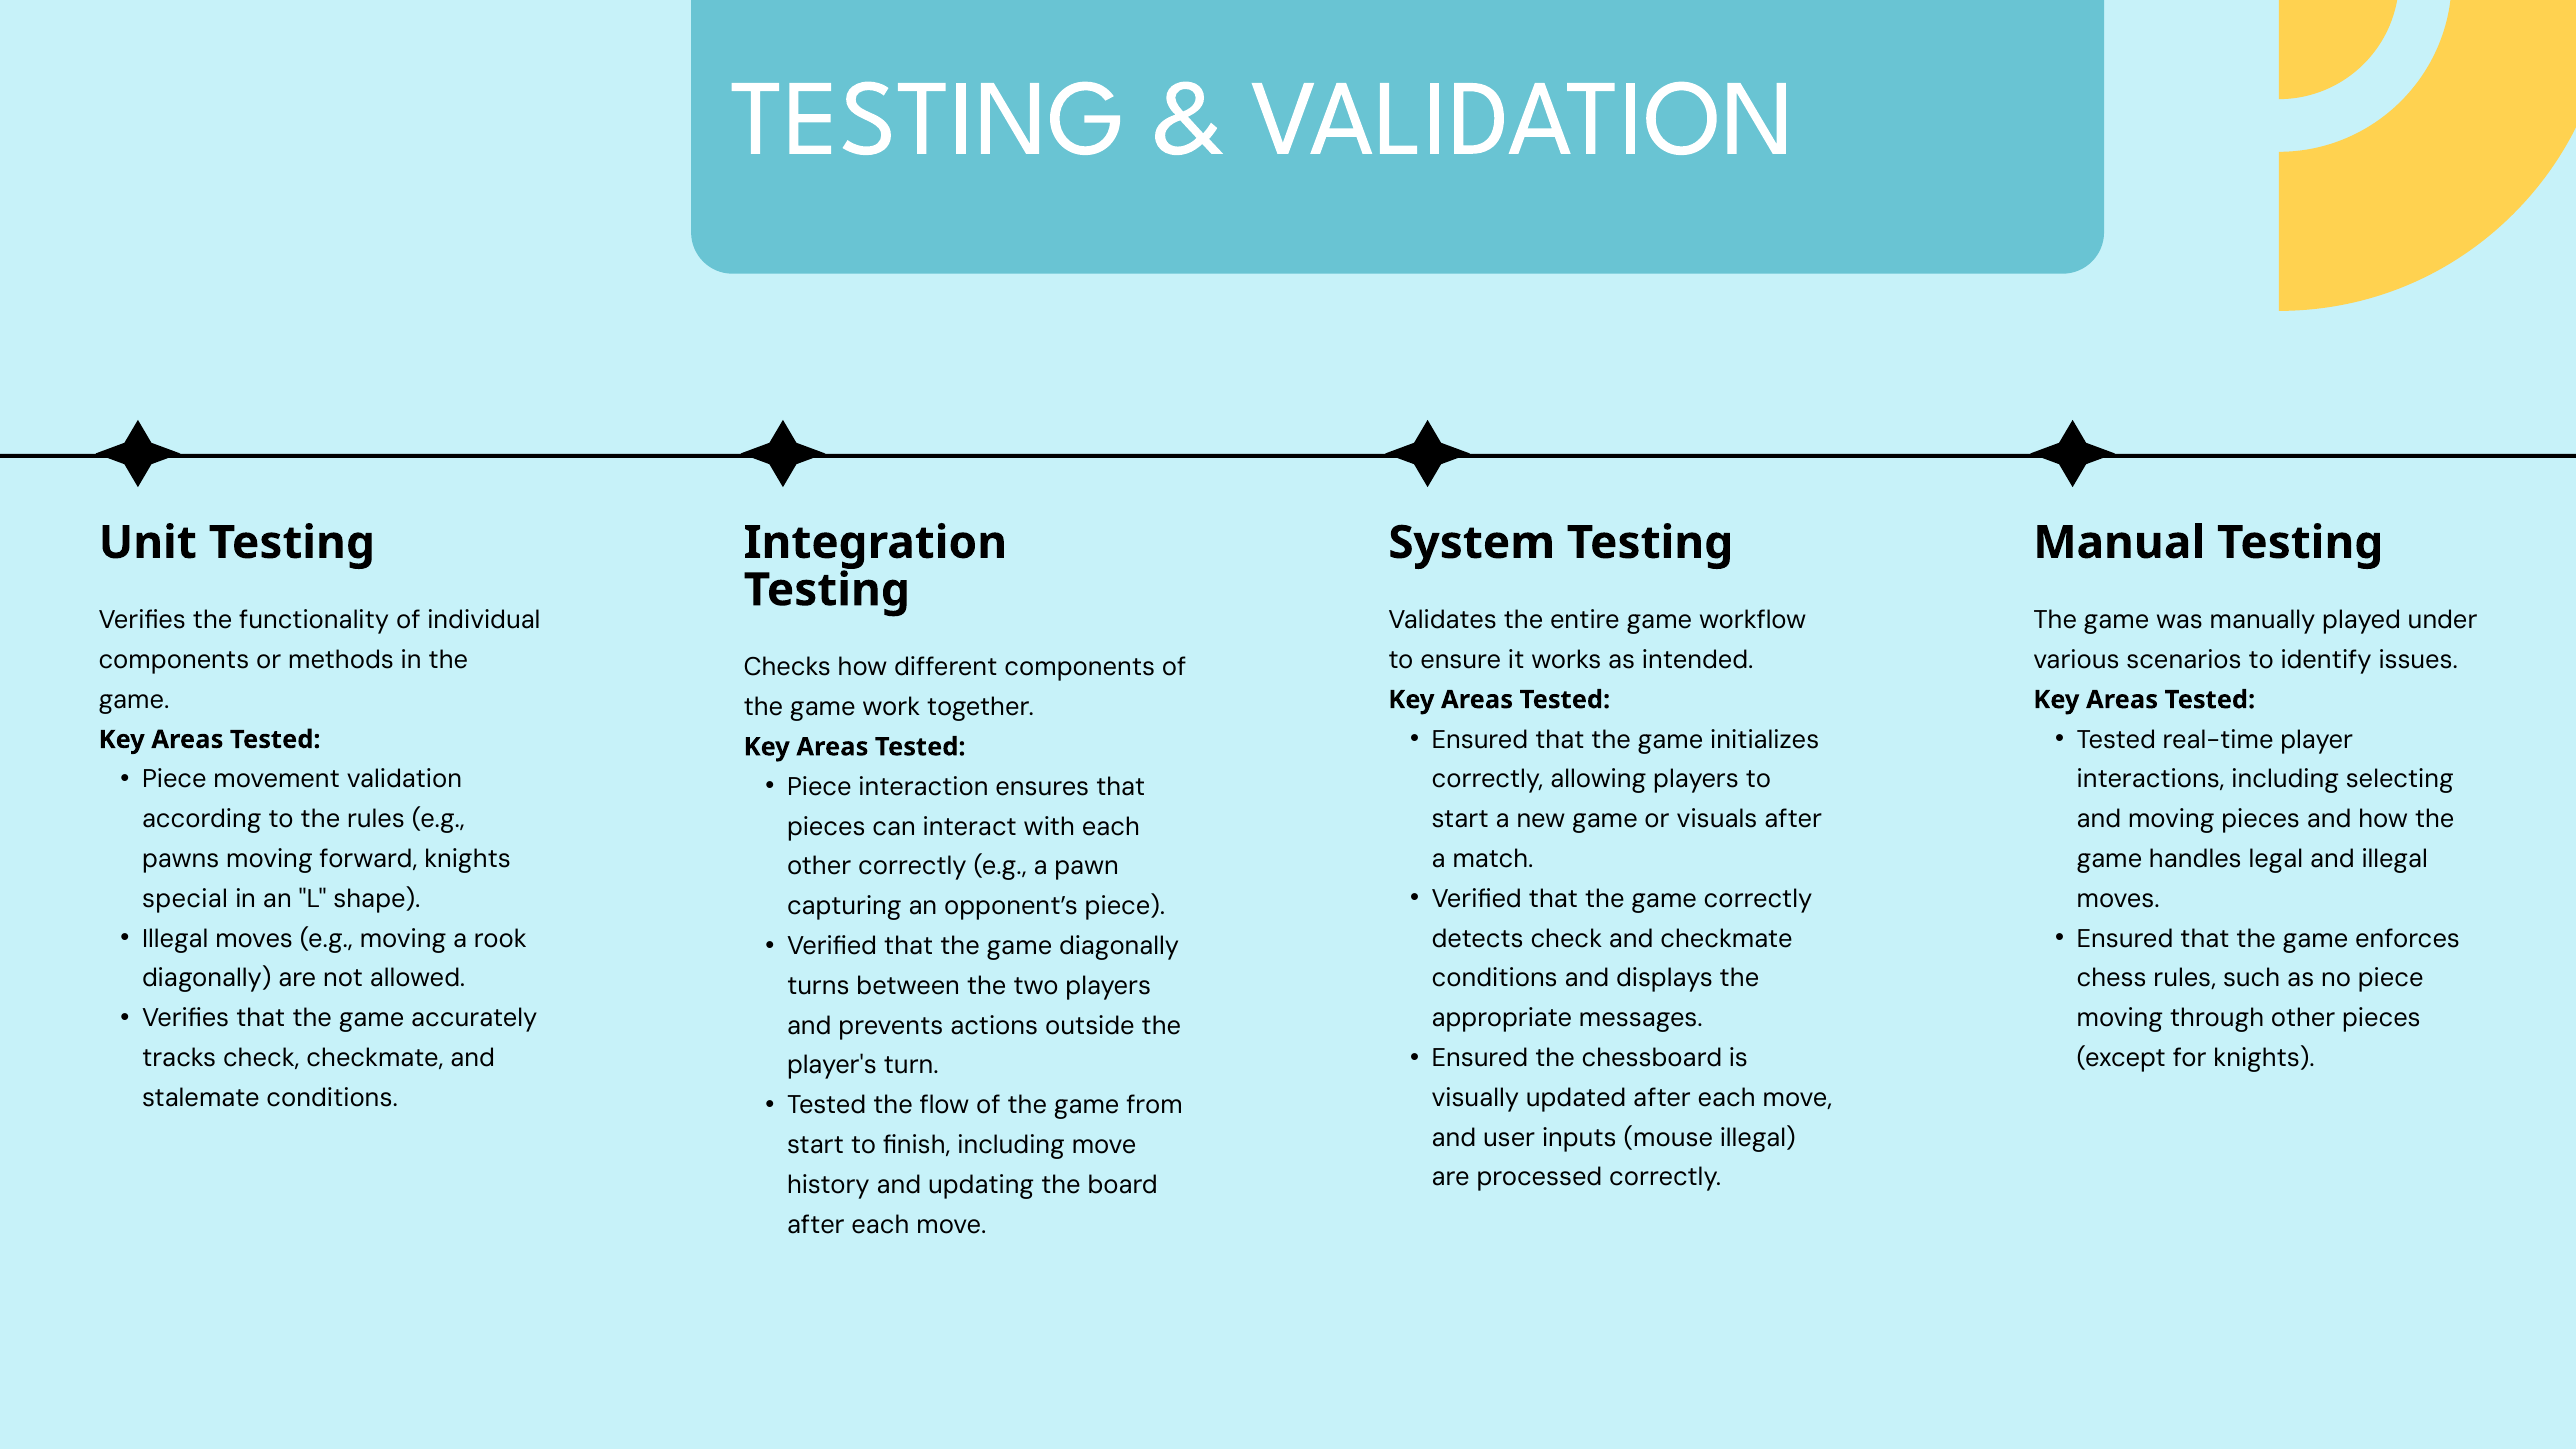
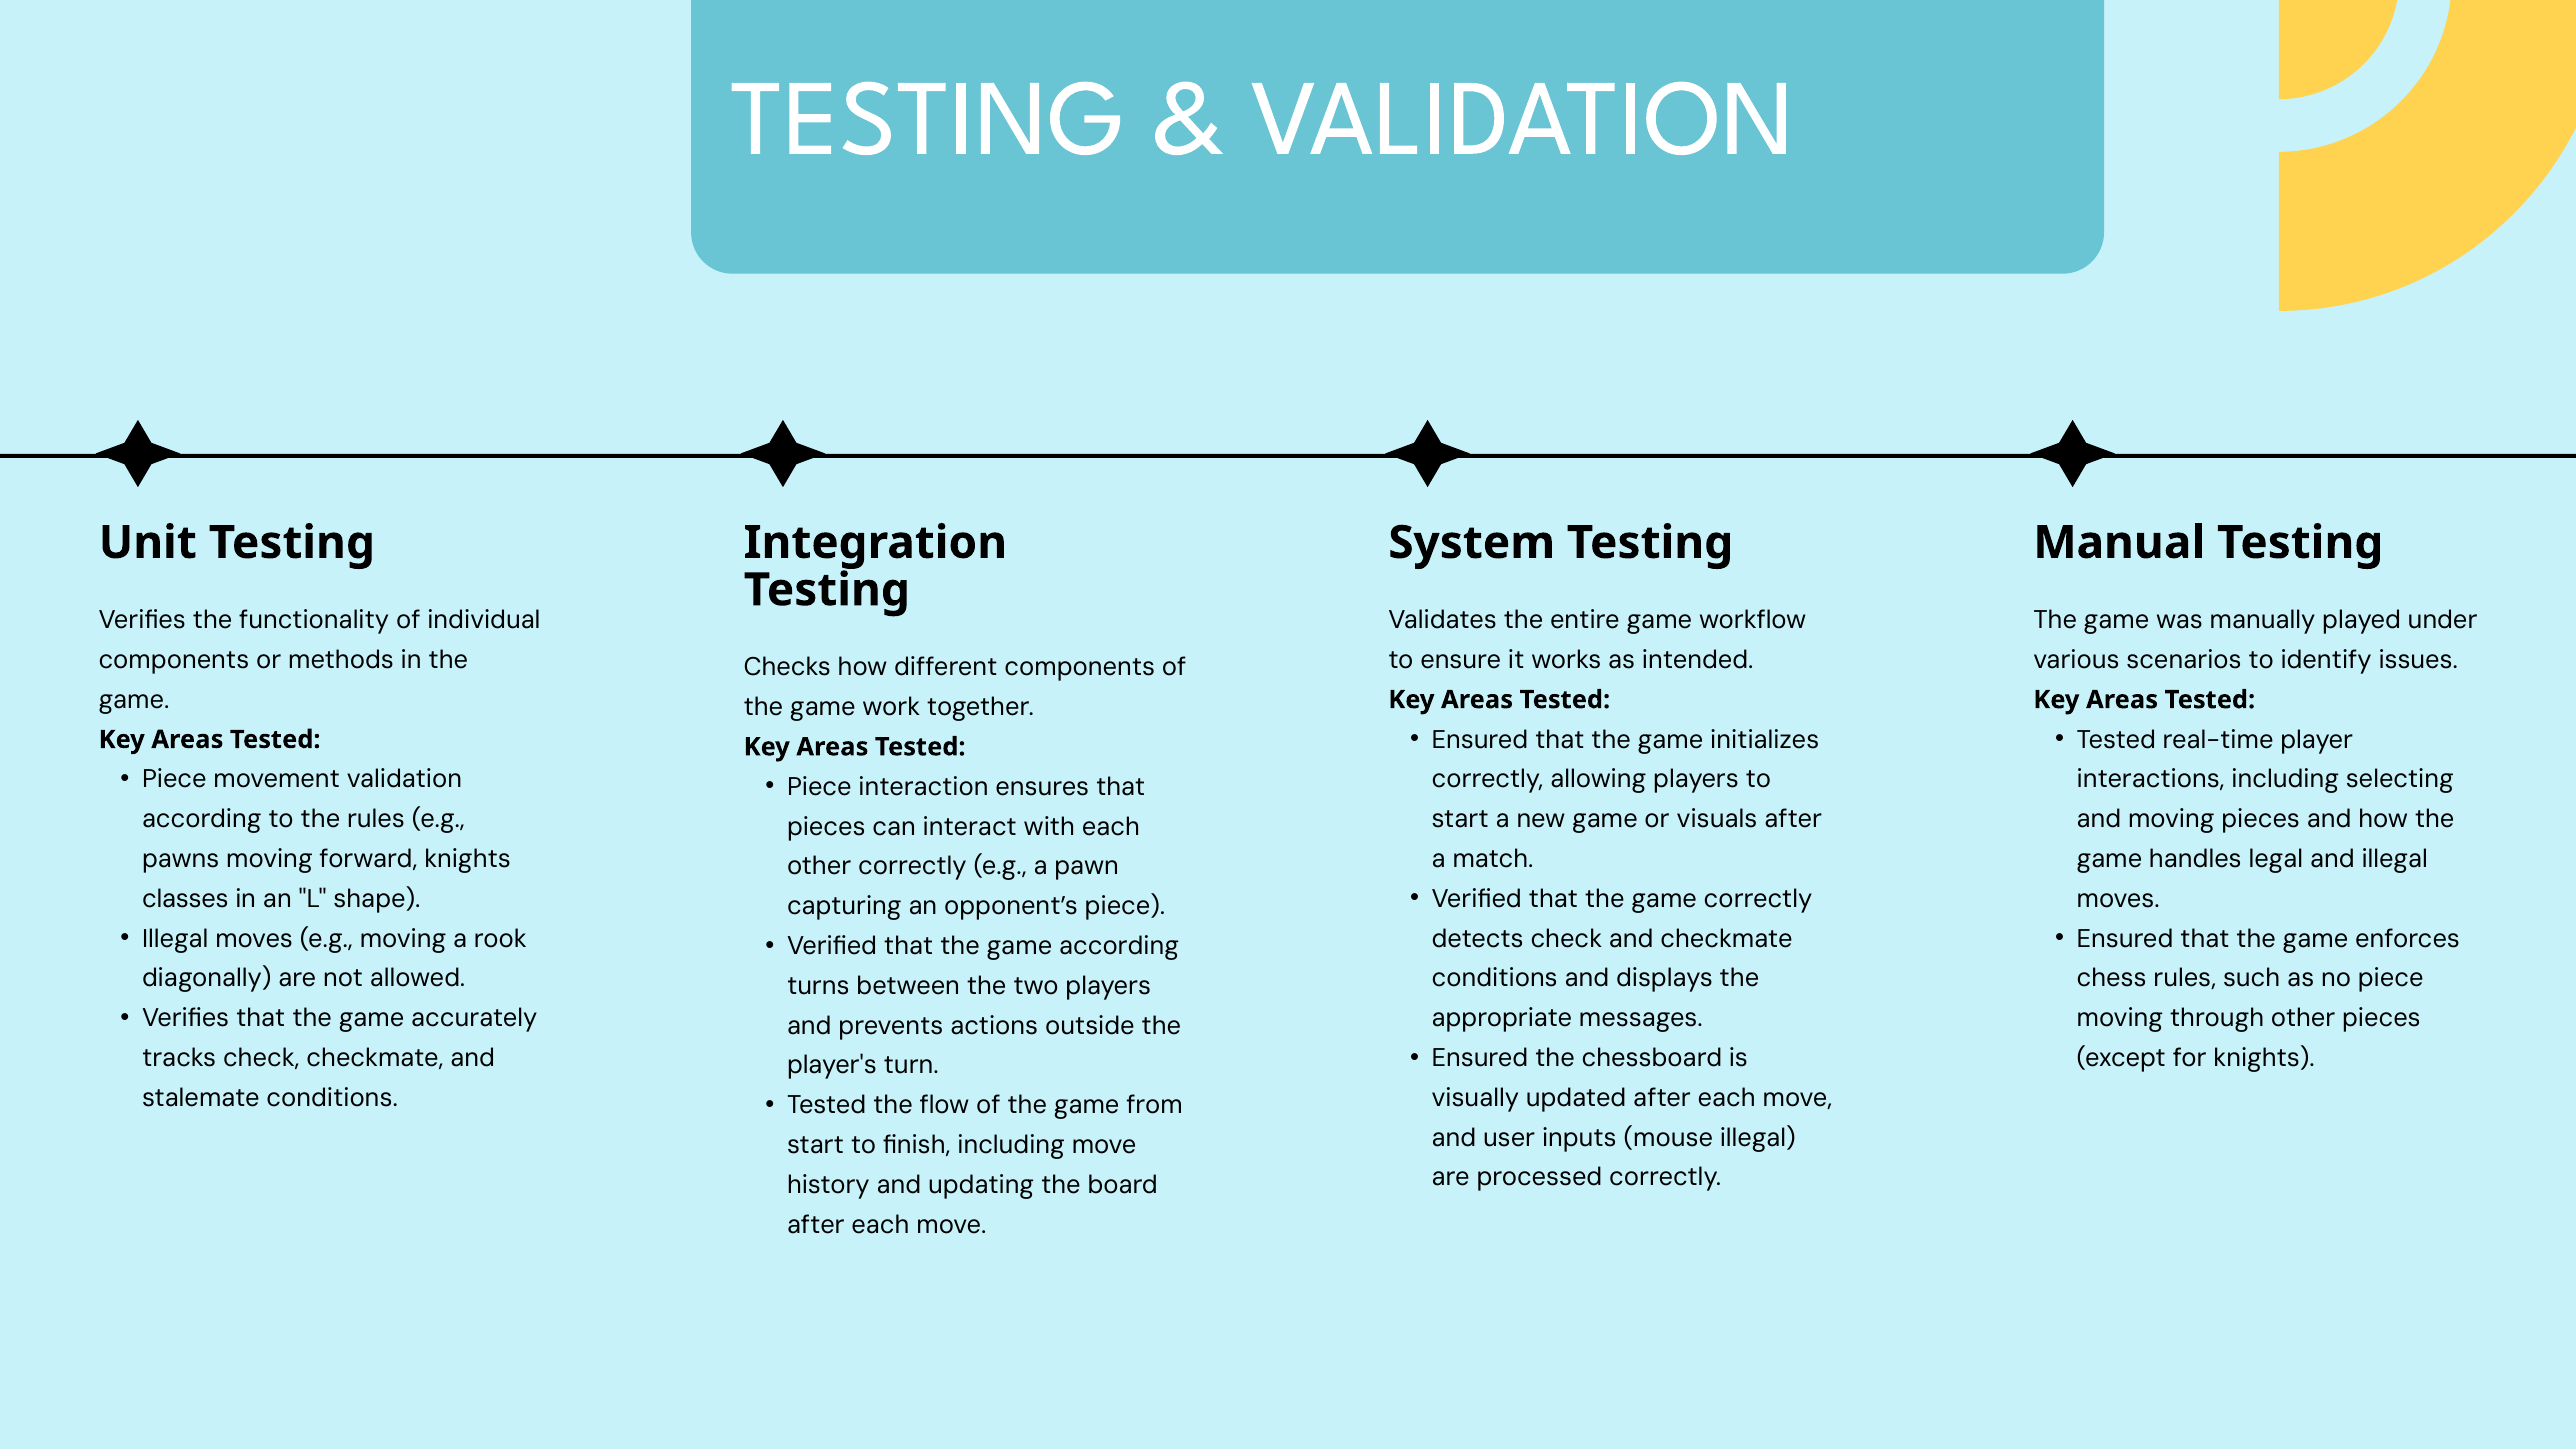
special: special -> classes
game diagonally: diagonally -> according
